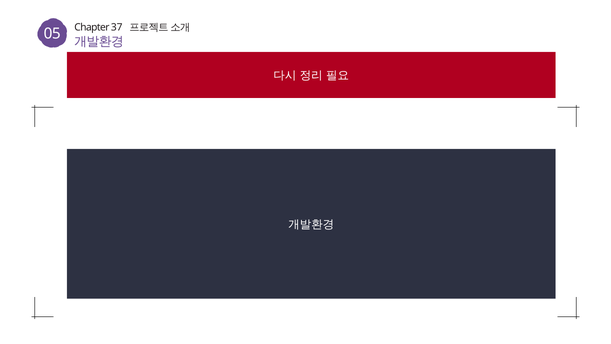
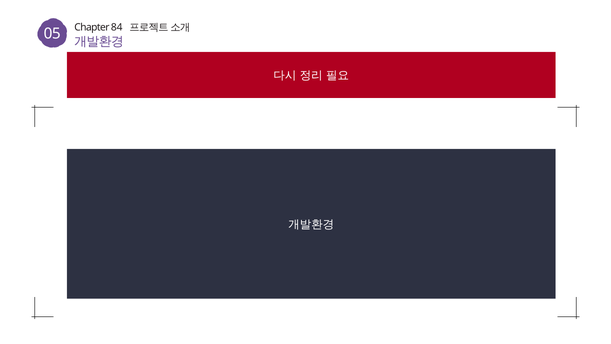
37: 37 -> 84
